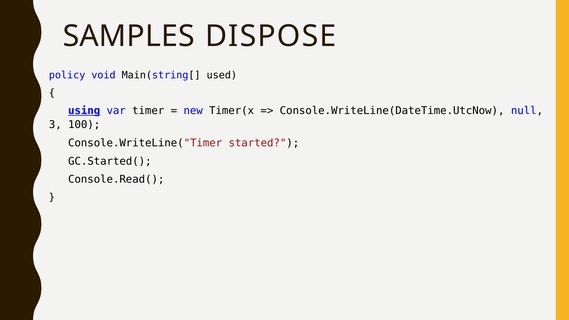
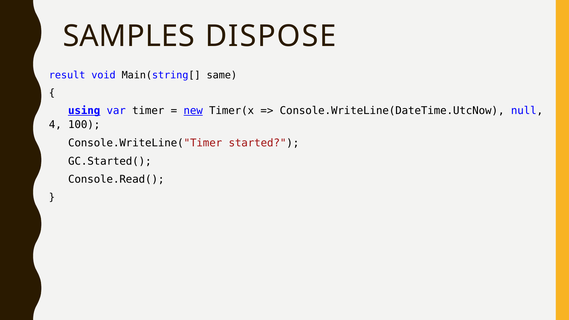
policy: policy -> result
used: used -> same
new underline: none -> present
3: 3 -> 4
